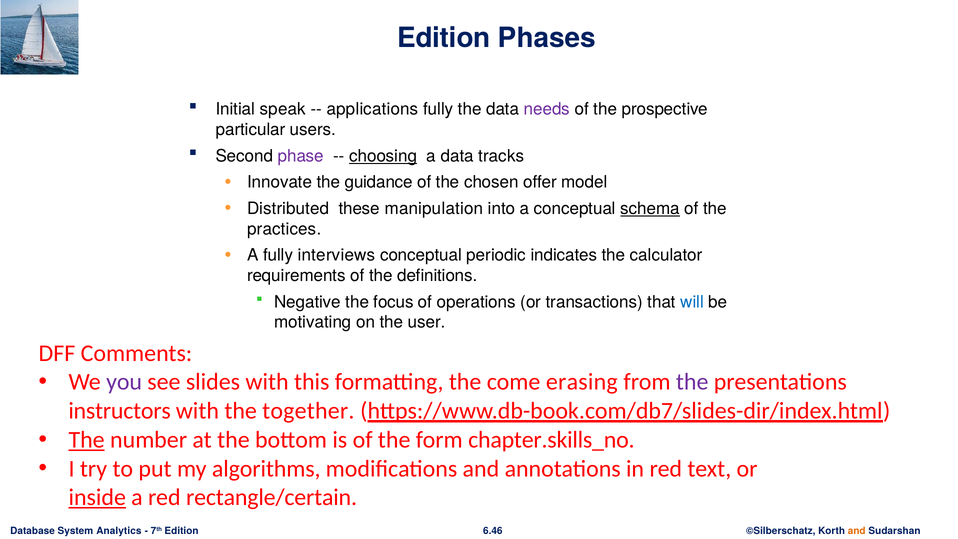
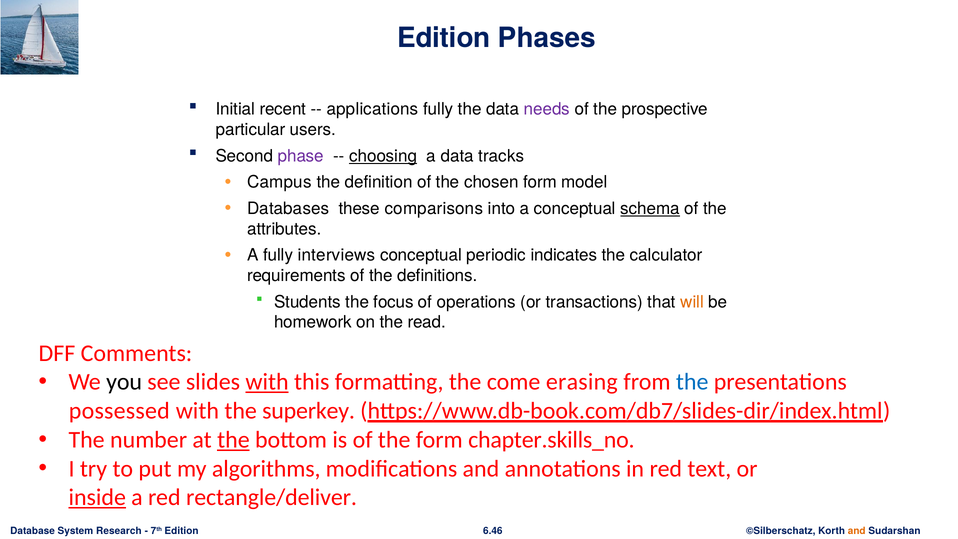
speak: speak -> recent
Innovate: Innovate -> Campus
guidance: guidance -> definition
chosen offer: offer -> form
Distributed: Distributed -> Databases
manipulation: manipulation -> comparisons
practices: practices -> attributes
Negative: Negative -> Students
will colour: blue -> orange
motivating: motivating -> homework
user: user -> read
you colour: purple -> black
with at (267, 382) underline: none -> present
the at (692, 382) colour: purple -> blue
instructors: instructors -> possessed
together: together -> superkey
The at (87, 440) underline: present -> none
the at (233, 440) underline: none -> present
rectangle/certain: rectangle/certain -> rectangle/deliver
Analytics: Analytics -> Research
